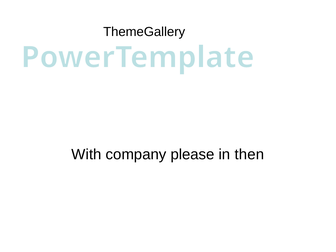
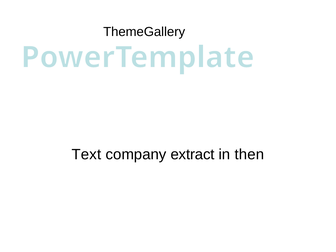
With: With -> Text
please: please -> extract
